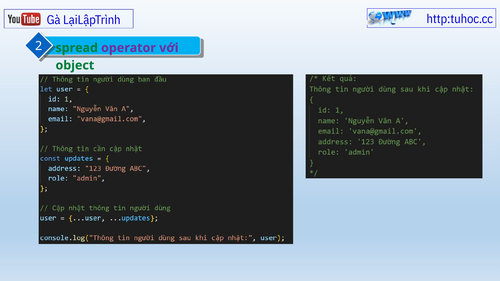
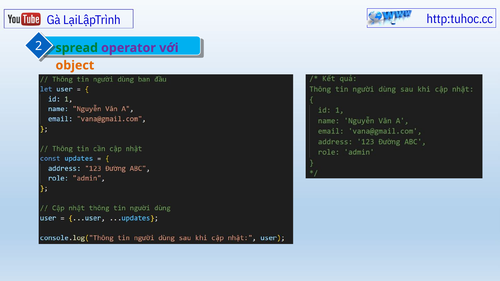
object colour: green -> orange
